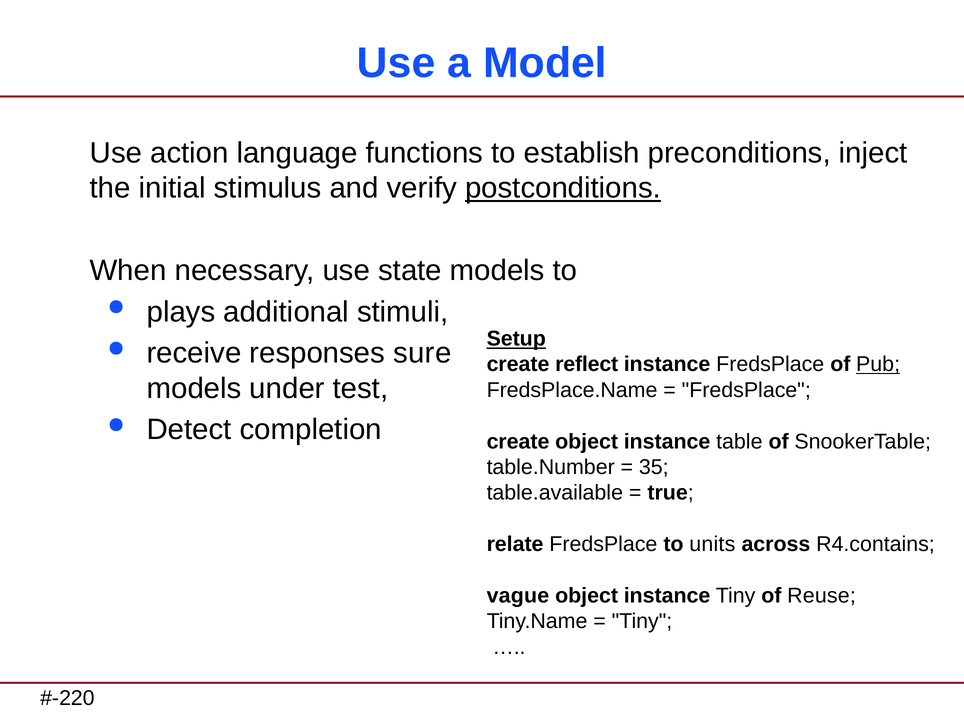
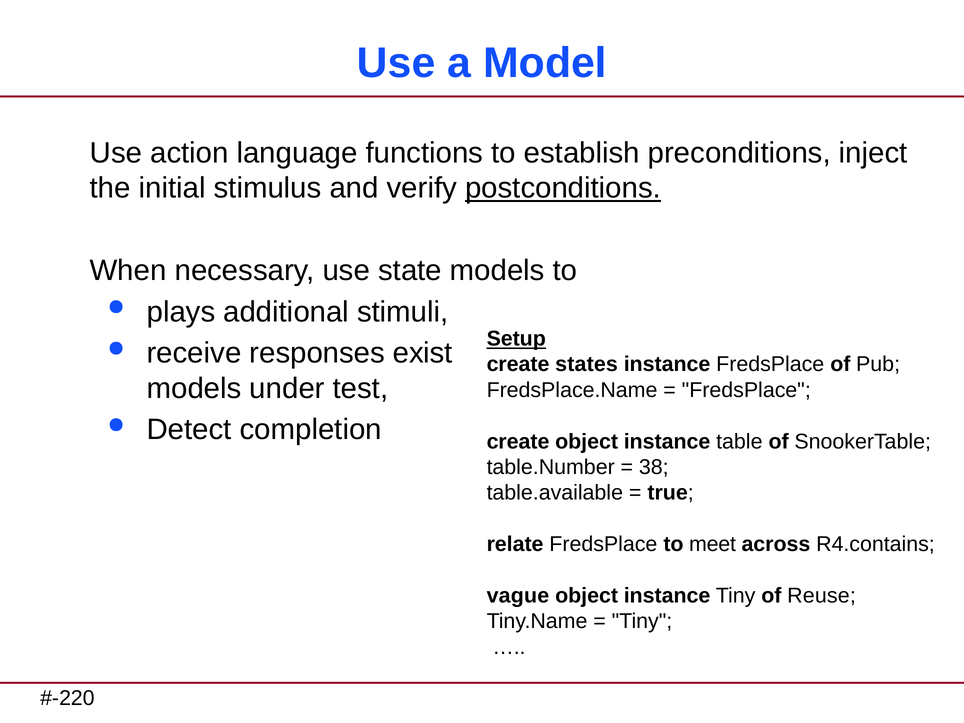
sure: sure -> exist
reflect: reflect -> states
Pub underline: present -> none
35: 35 -> 38
units: units -> meet
